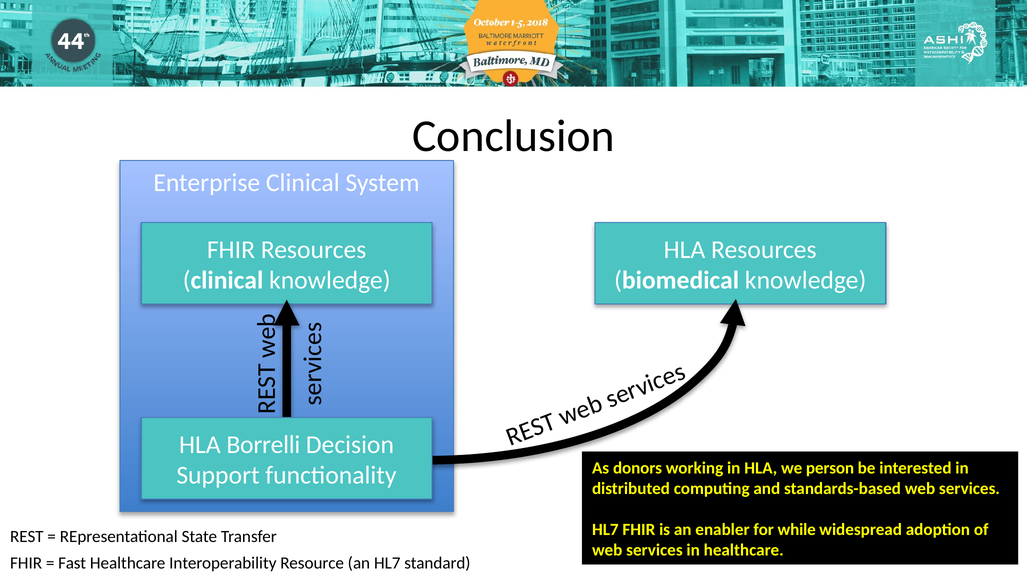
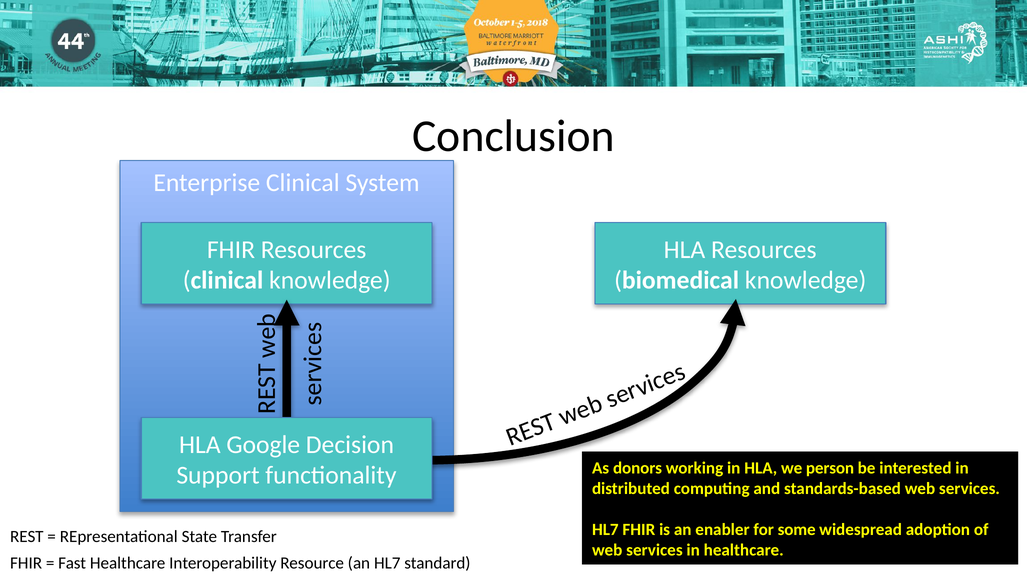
Borrelli: Borrelli -> Google
while: while -> some
